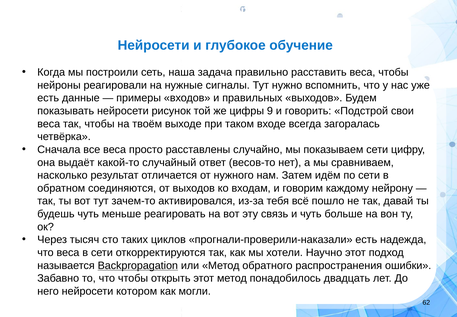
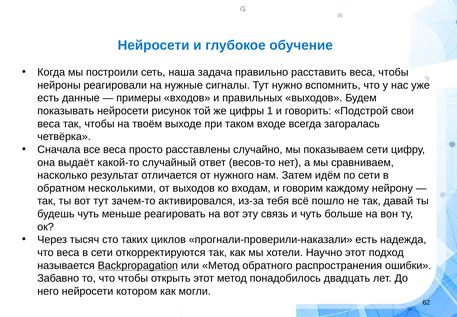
9: 9 -> 1
соединяются: соединяются -> несколькими
